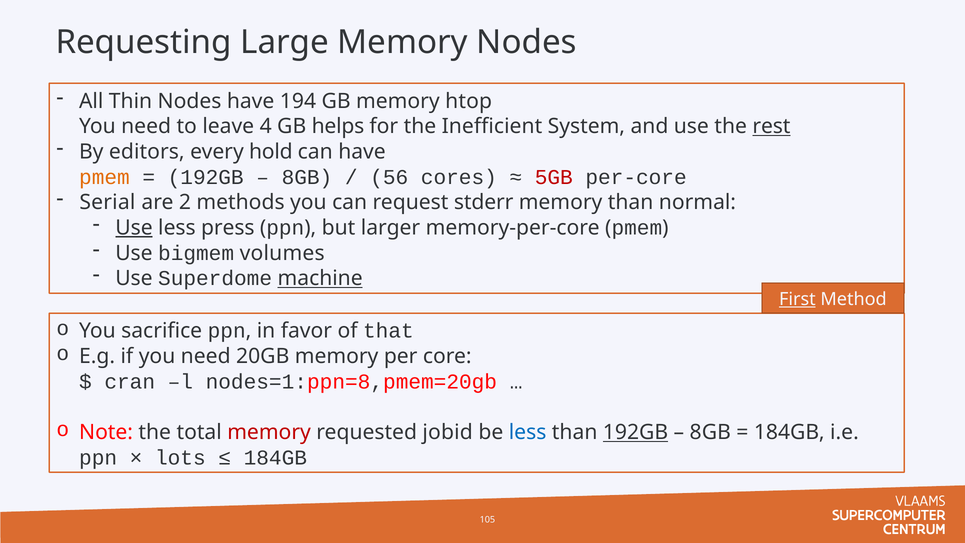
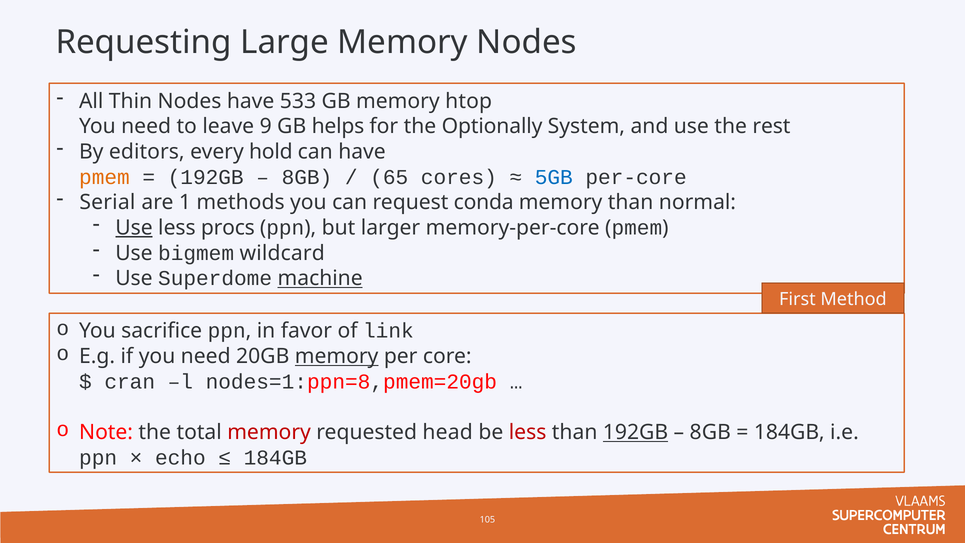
194: 194 -> 533
4: 4 -> 9
Inefficient: Inefficient -> Optionally
rest underline: present -> none
56: 56 -> 65
5GB colour: red -> blue
2: 2 -> 1
stderr: stderr -> conda
press: press -> procs
volumes: volumes -> wildcard
First underline: present -> none
that: that -> link
memory at (337, 356) underline: none -> present
jobid: jobid -> head
less at (528, 432) colour: blue -> red
lots: lots -> echo
